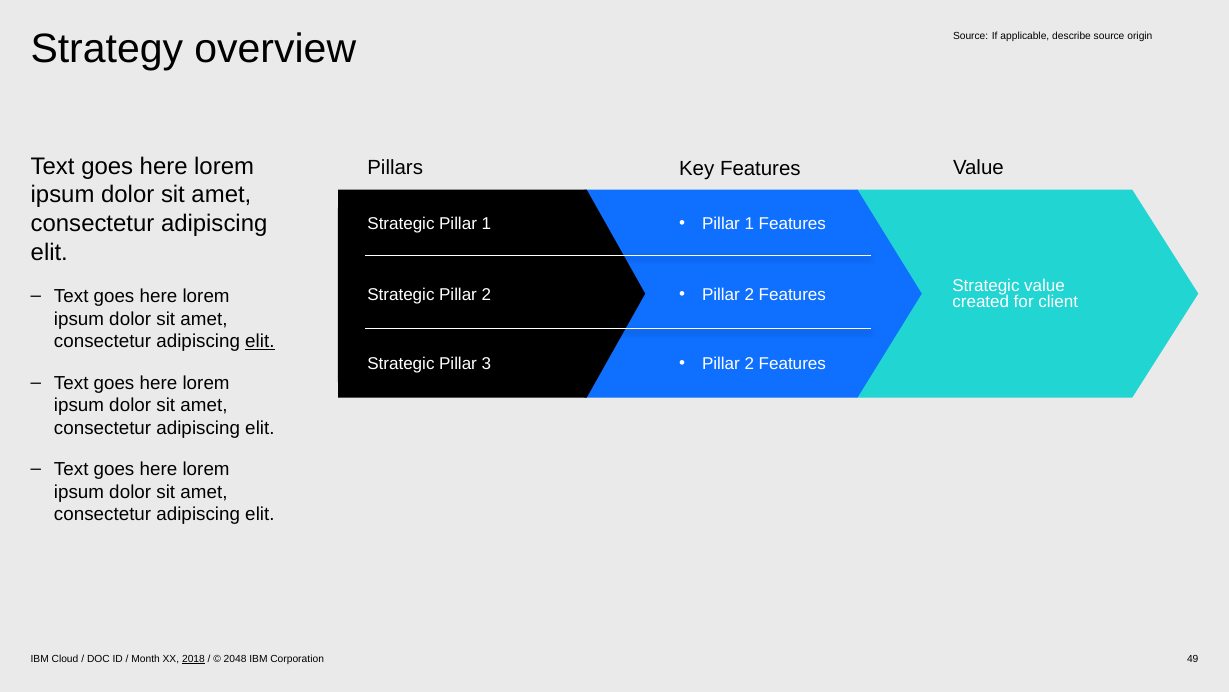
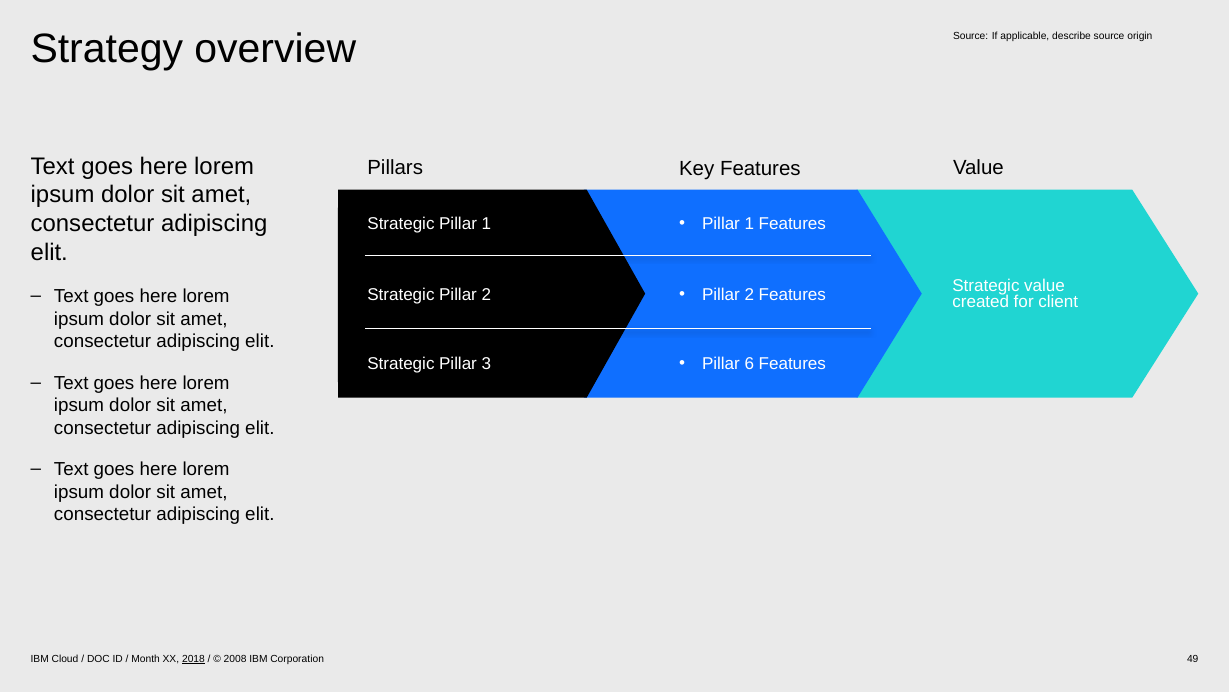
elit at (260, 341) underline: present -> none
2 at (749, 364): 2 -> 6
2048: 2048 -> 2008
